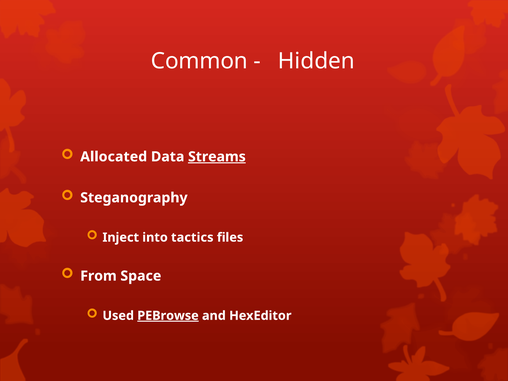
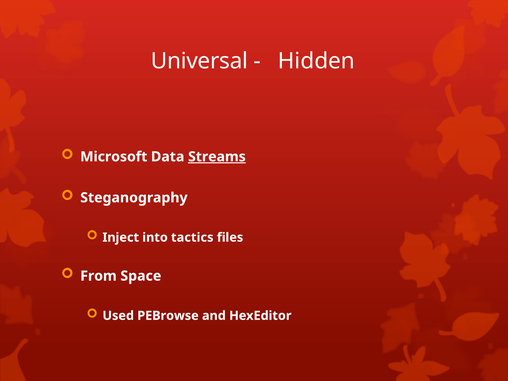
Common: Common -> Universal
Allocated: Allocated -> Microsoft
PEBrowse underline: present -> none
